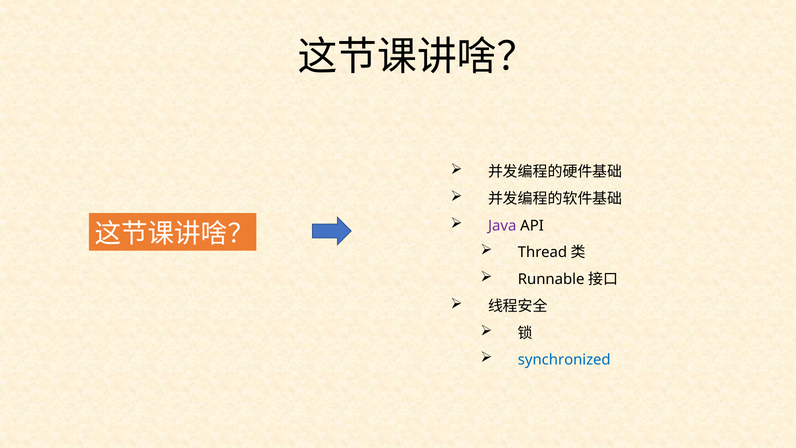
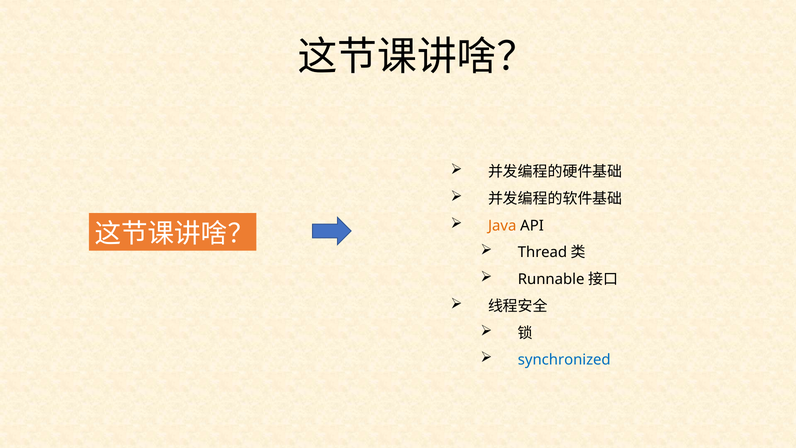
Java colour: purple -> orange
